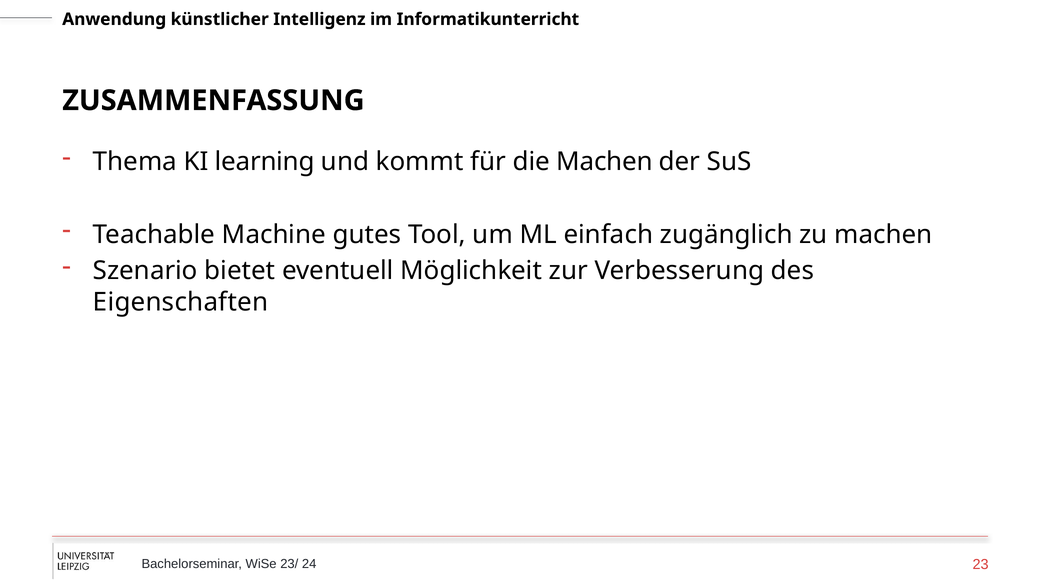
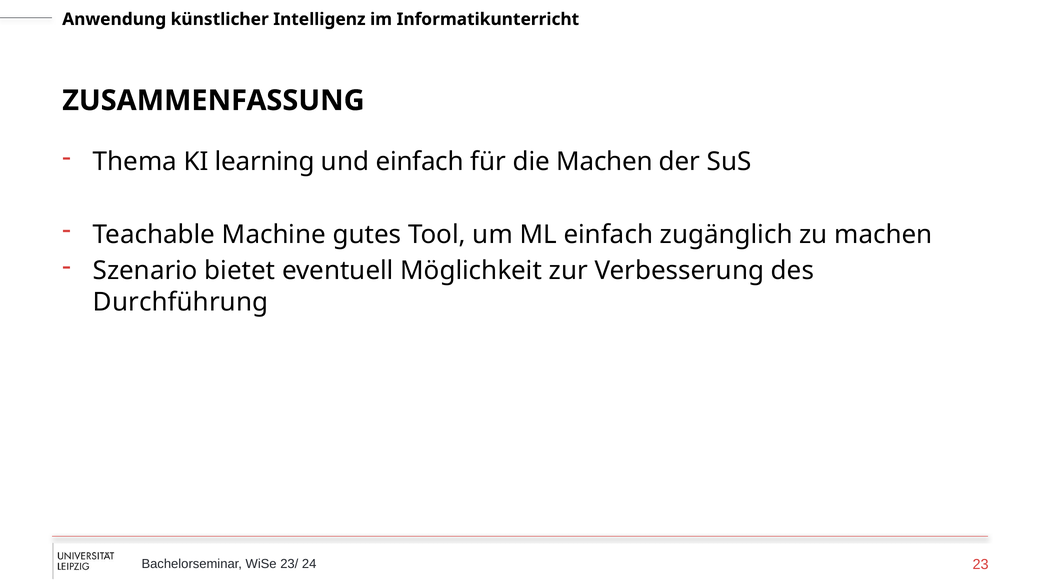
und kommt: kommt -> einfach
Eigenschaften: Eigenschaften -> Durchführung
